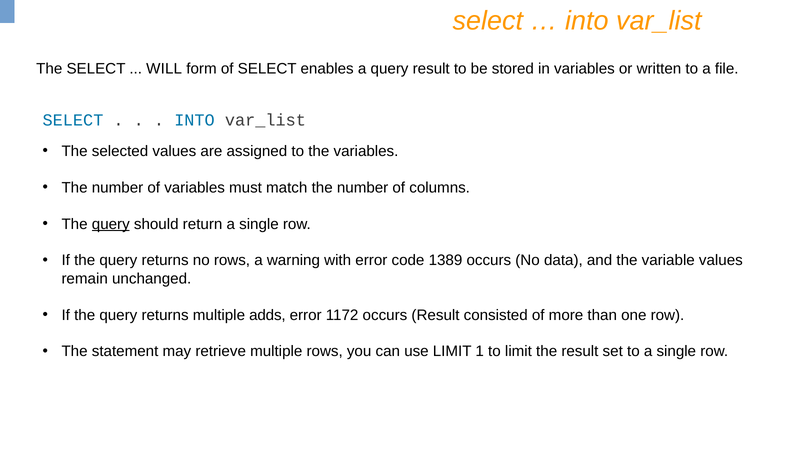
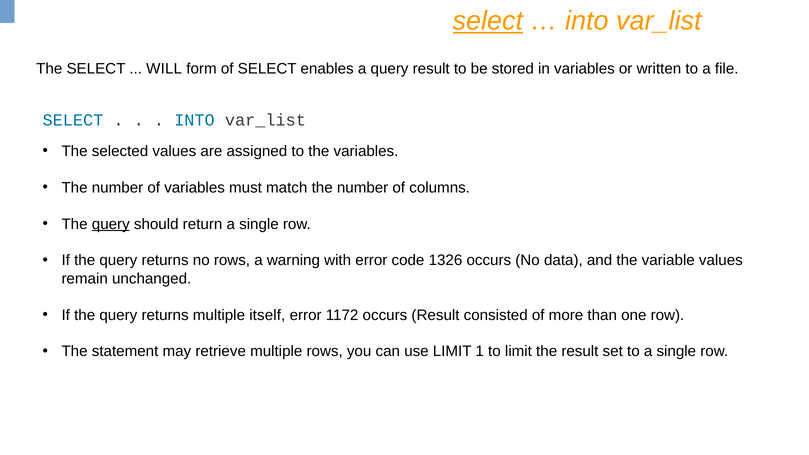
select at (488, 21) underline: none -> present
1389: 1389 -> 1326
adds: adds -> itself
